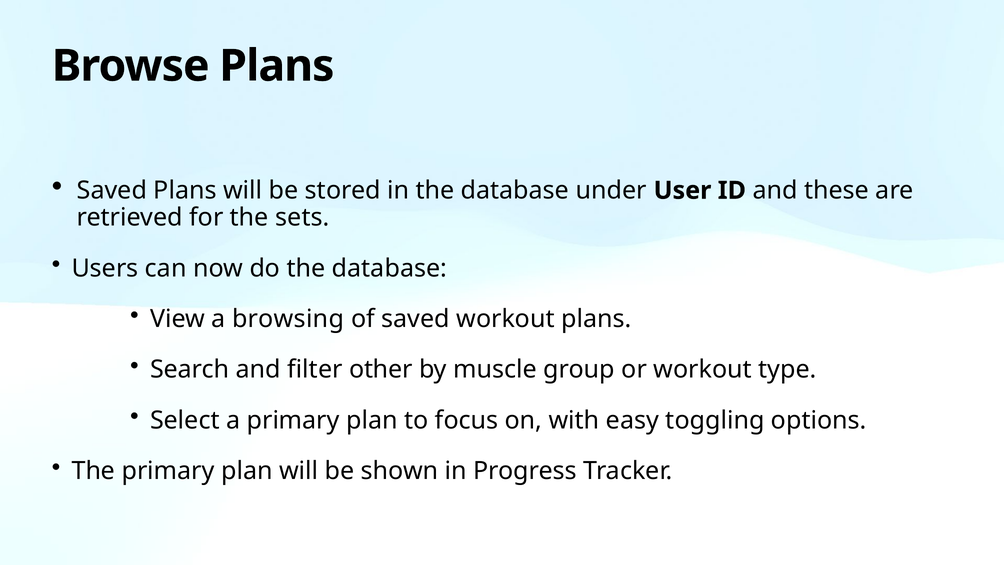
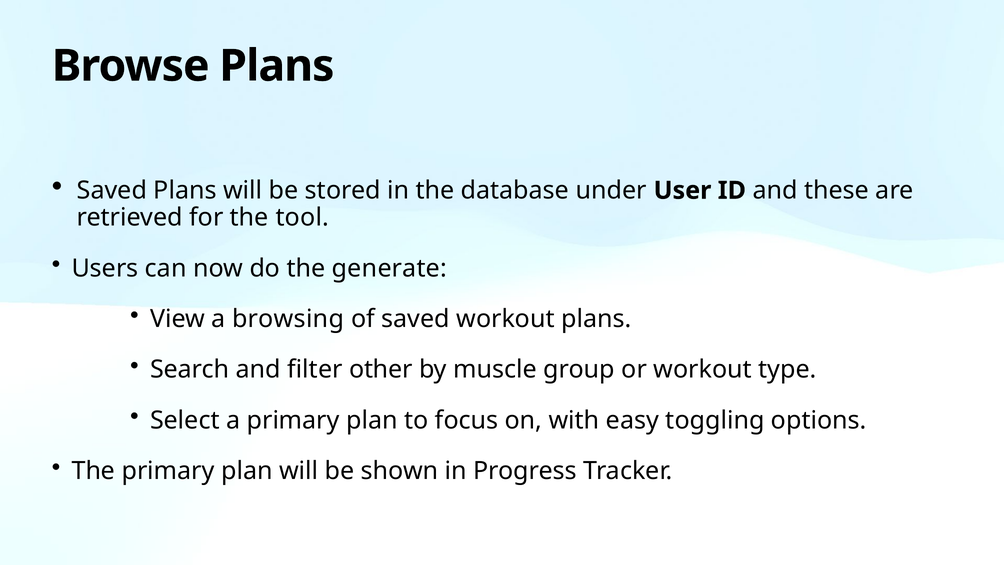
sets: sets -> tool
do the database: database -> generate
